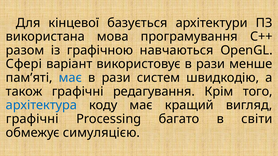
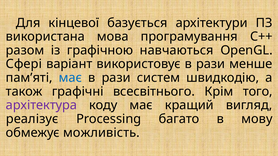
редагування: редагування -> всесвітнього
архітектура colour: blue -> purple
графічні at (32, 119): графічні -> реалізує
світи: світи -> мову
симуляцією: симуляцією -> можливість
